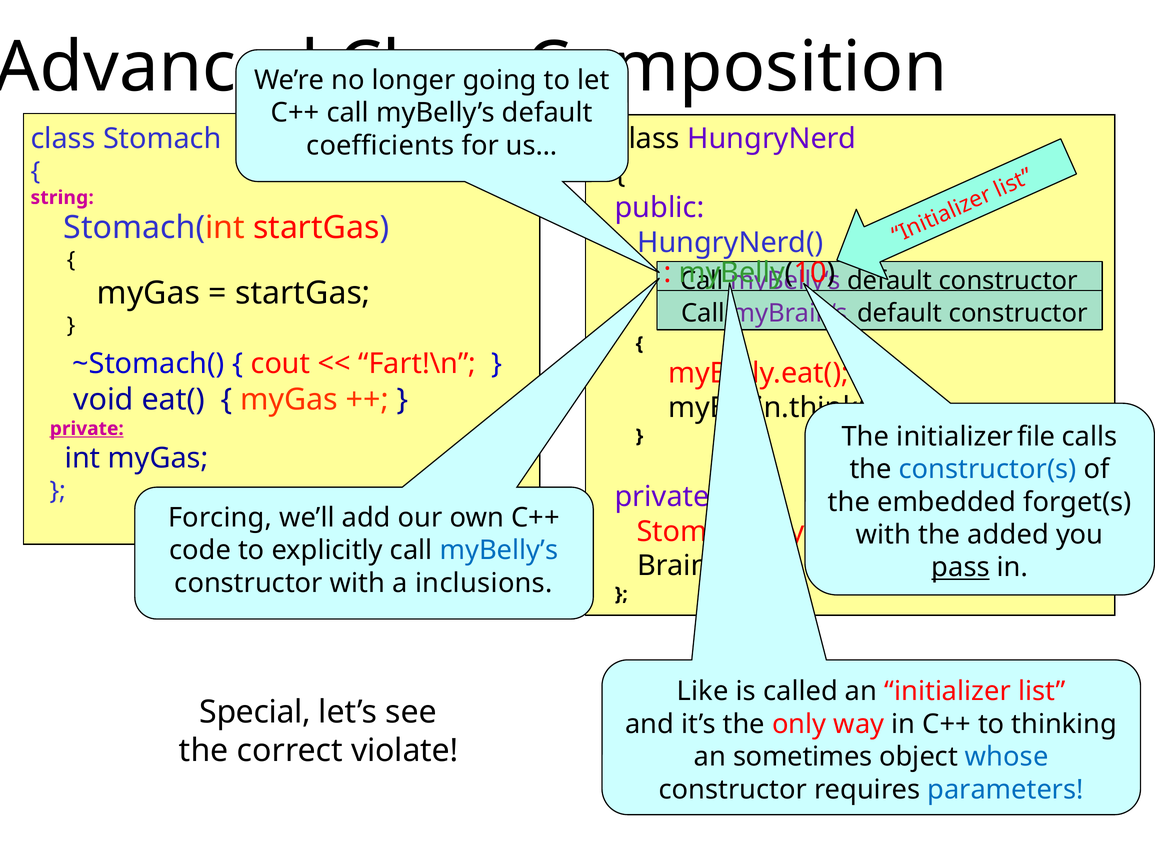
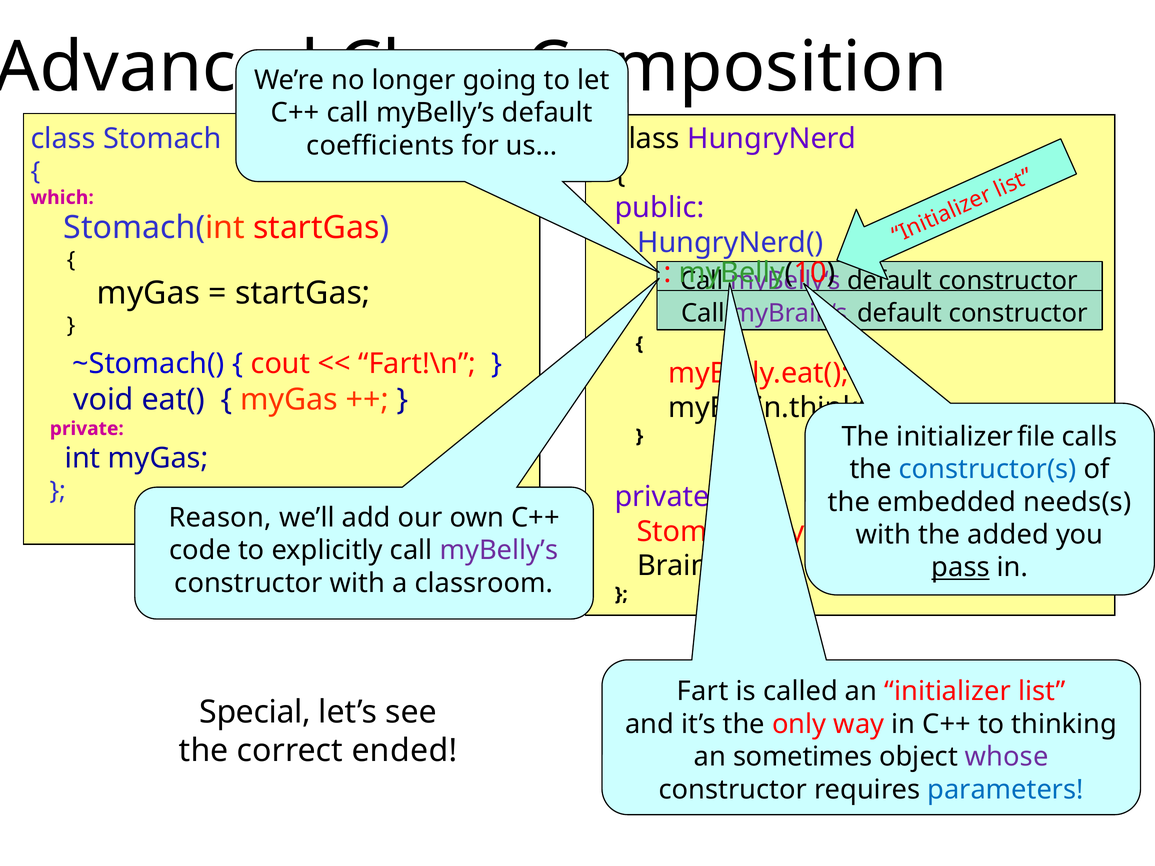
string: string -> which
private at (87, 429) underline: present -> none
forget(s: forget(s -> needs(s
Forcing: Forcing -> Reason
myBelly’s at (499, 550) colour: blue -> purple
inclusions: inclusions -> classroom
Like: Like -> Fart
violate: violate -> ended
whose colour: blue -> purple
